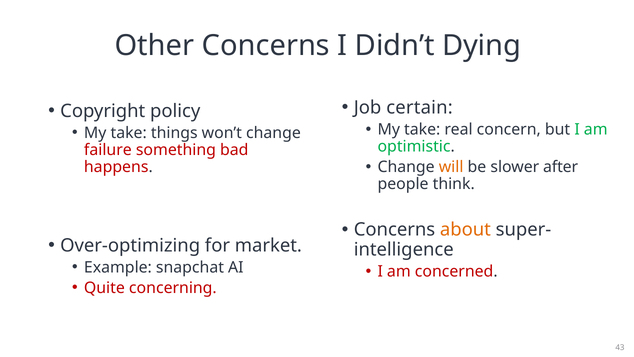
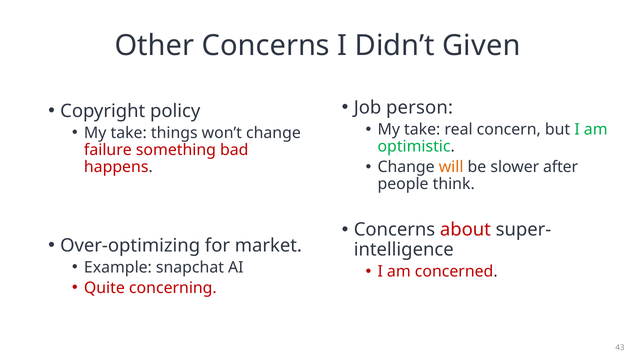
Dying: Dying -> Given
certain: certain -> person
about colour: orange -> red
